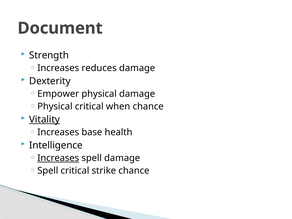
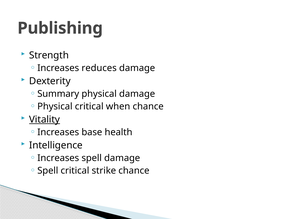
Document: Document -> Publishing
Empower: Empower -> Summary
Increases at (58, 158) underline: present -> none
